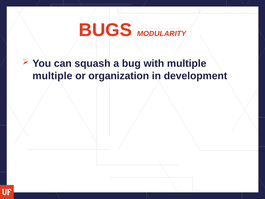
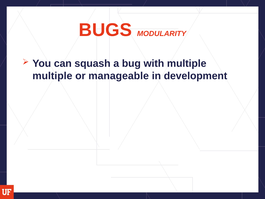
organization: organization -> manageable
